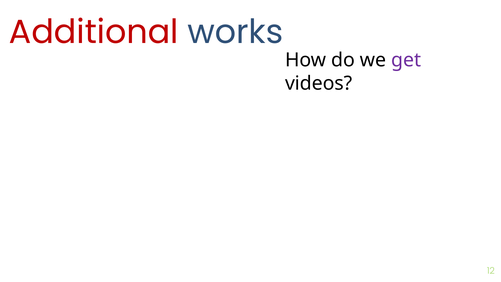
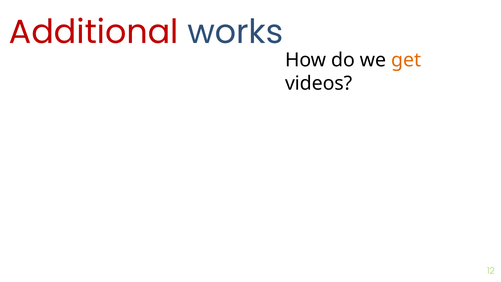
get colour: purple -> orange
